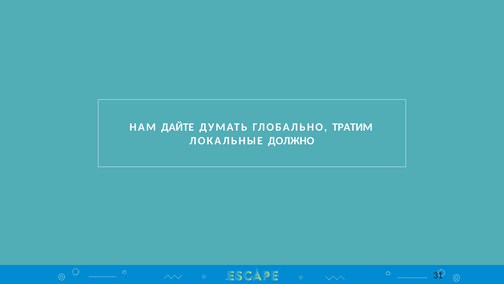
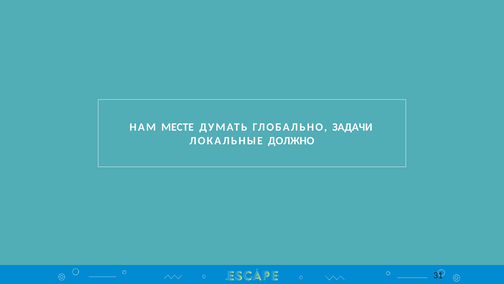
ДАЙТЕ: ДАЙТЕ -> МЕСТЕ
ТРАТИМ: ТРАТИМ -> ЗАДАЧИ
